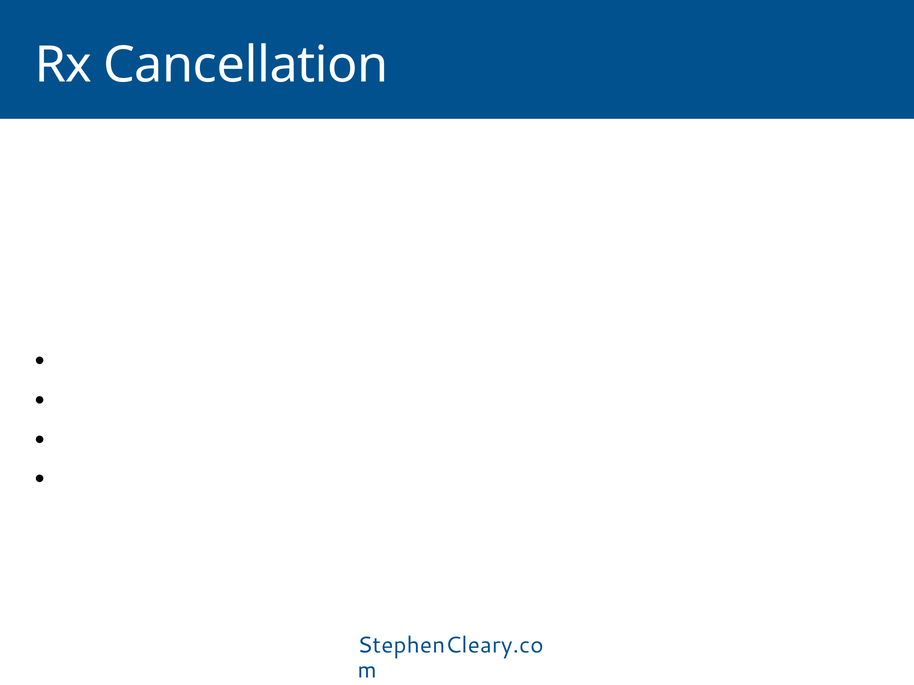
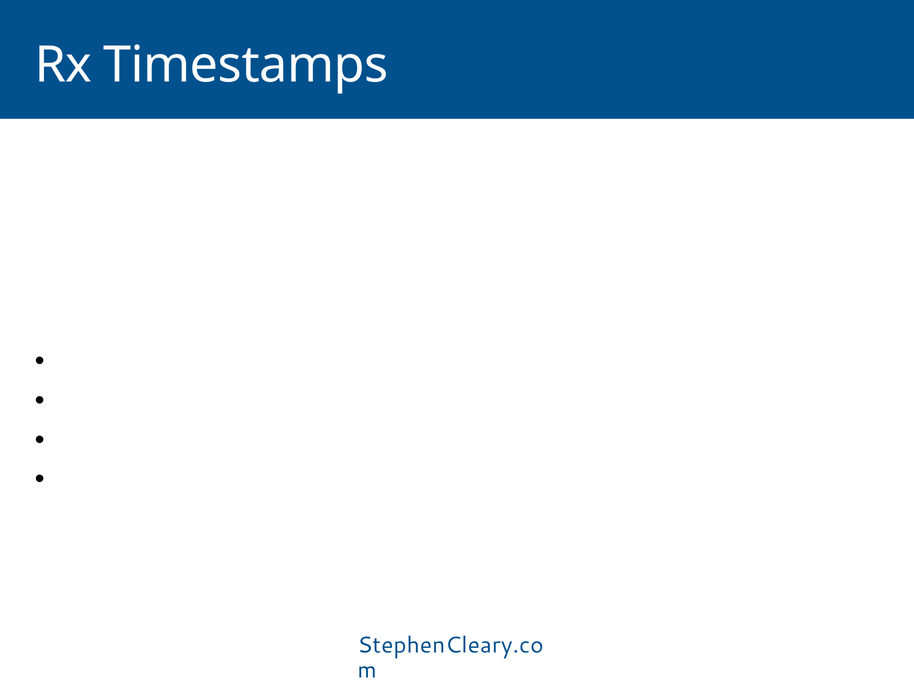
Cancellation: Cancellation -> Timestamps
